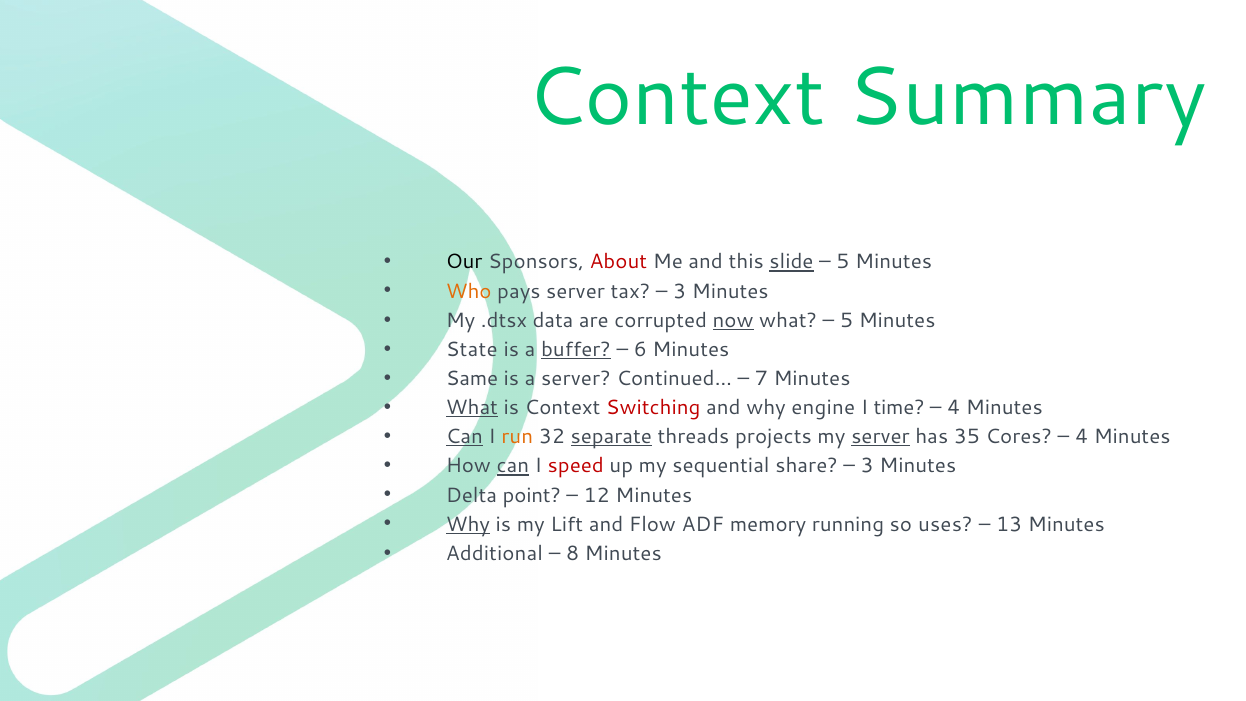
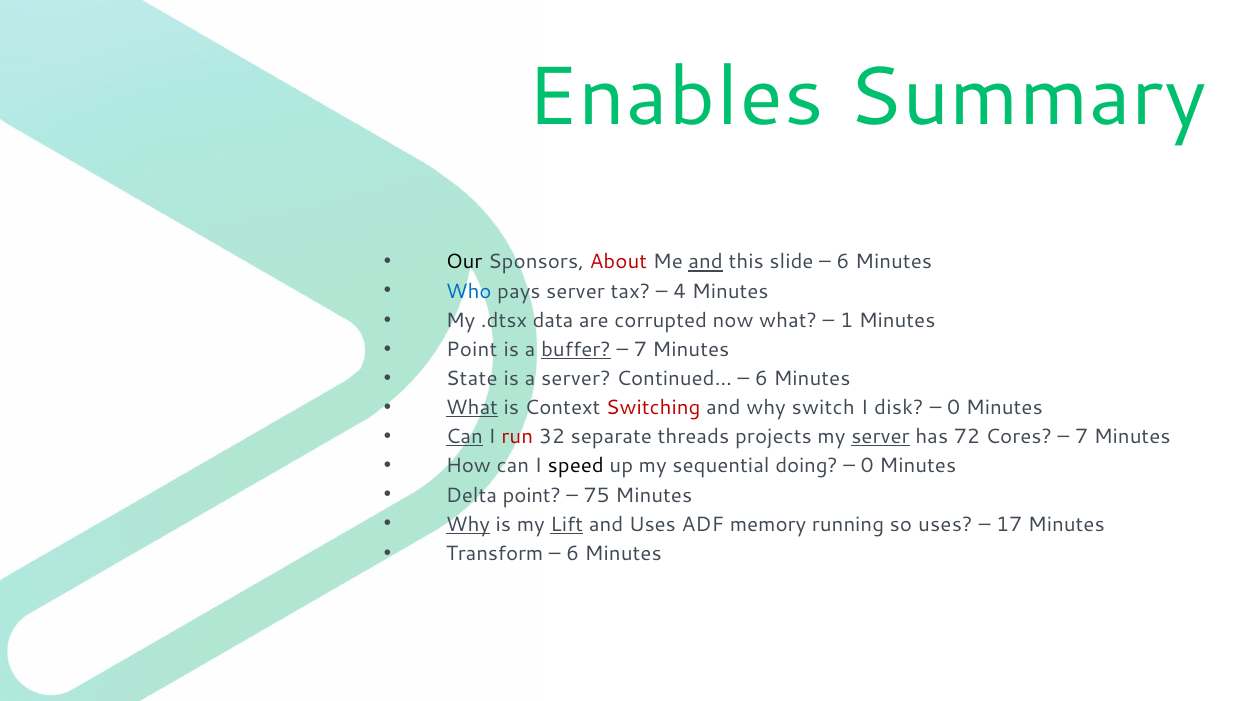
Context at (676, 98): Context -> Enables
and at (706, 262) underline: none -> present
slide underline: present -> none
5 at (843, 262): 5 -> 6
Who colour: orange -> blue
3 at (680, 291): 3 -> 4
now underline: present -> none
5 at (847, 320): 5 -> 1
State at (472, 350): State -> Point
6 at (640, 350): 6 -> 7
Same: Same -> State
7 at (761, 379): 7 -> 6
engine: engine -> switch
time: time -> disk
4 at (954, 408): 4 -> 0
run colour: orange -> red
separate underline: present -> none
35: 35 -> 72
4 at (1082, 437): 4 -> 7
can at (513, 466) underline: present -> none
speed colour: red -> black
share: share -> doing
3 at (867, 466): 3 -> 0
12: 12 -> 75
Lift underline: none -> present
and Flow: Flow -> Uses
13: 13 -> 17
Additional: Additional -> Transform
8 at (573, 553): 8 -> 6
